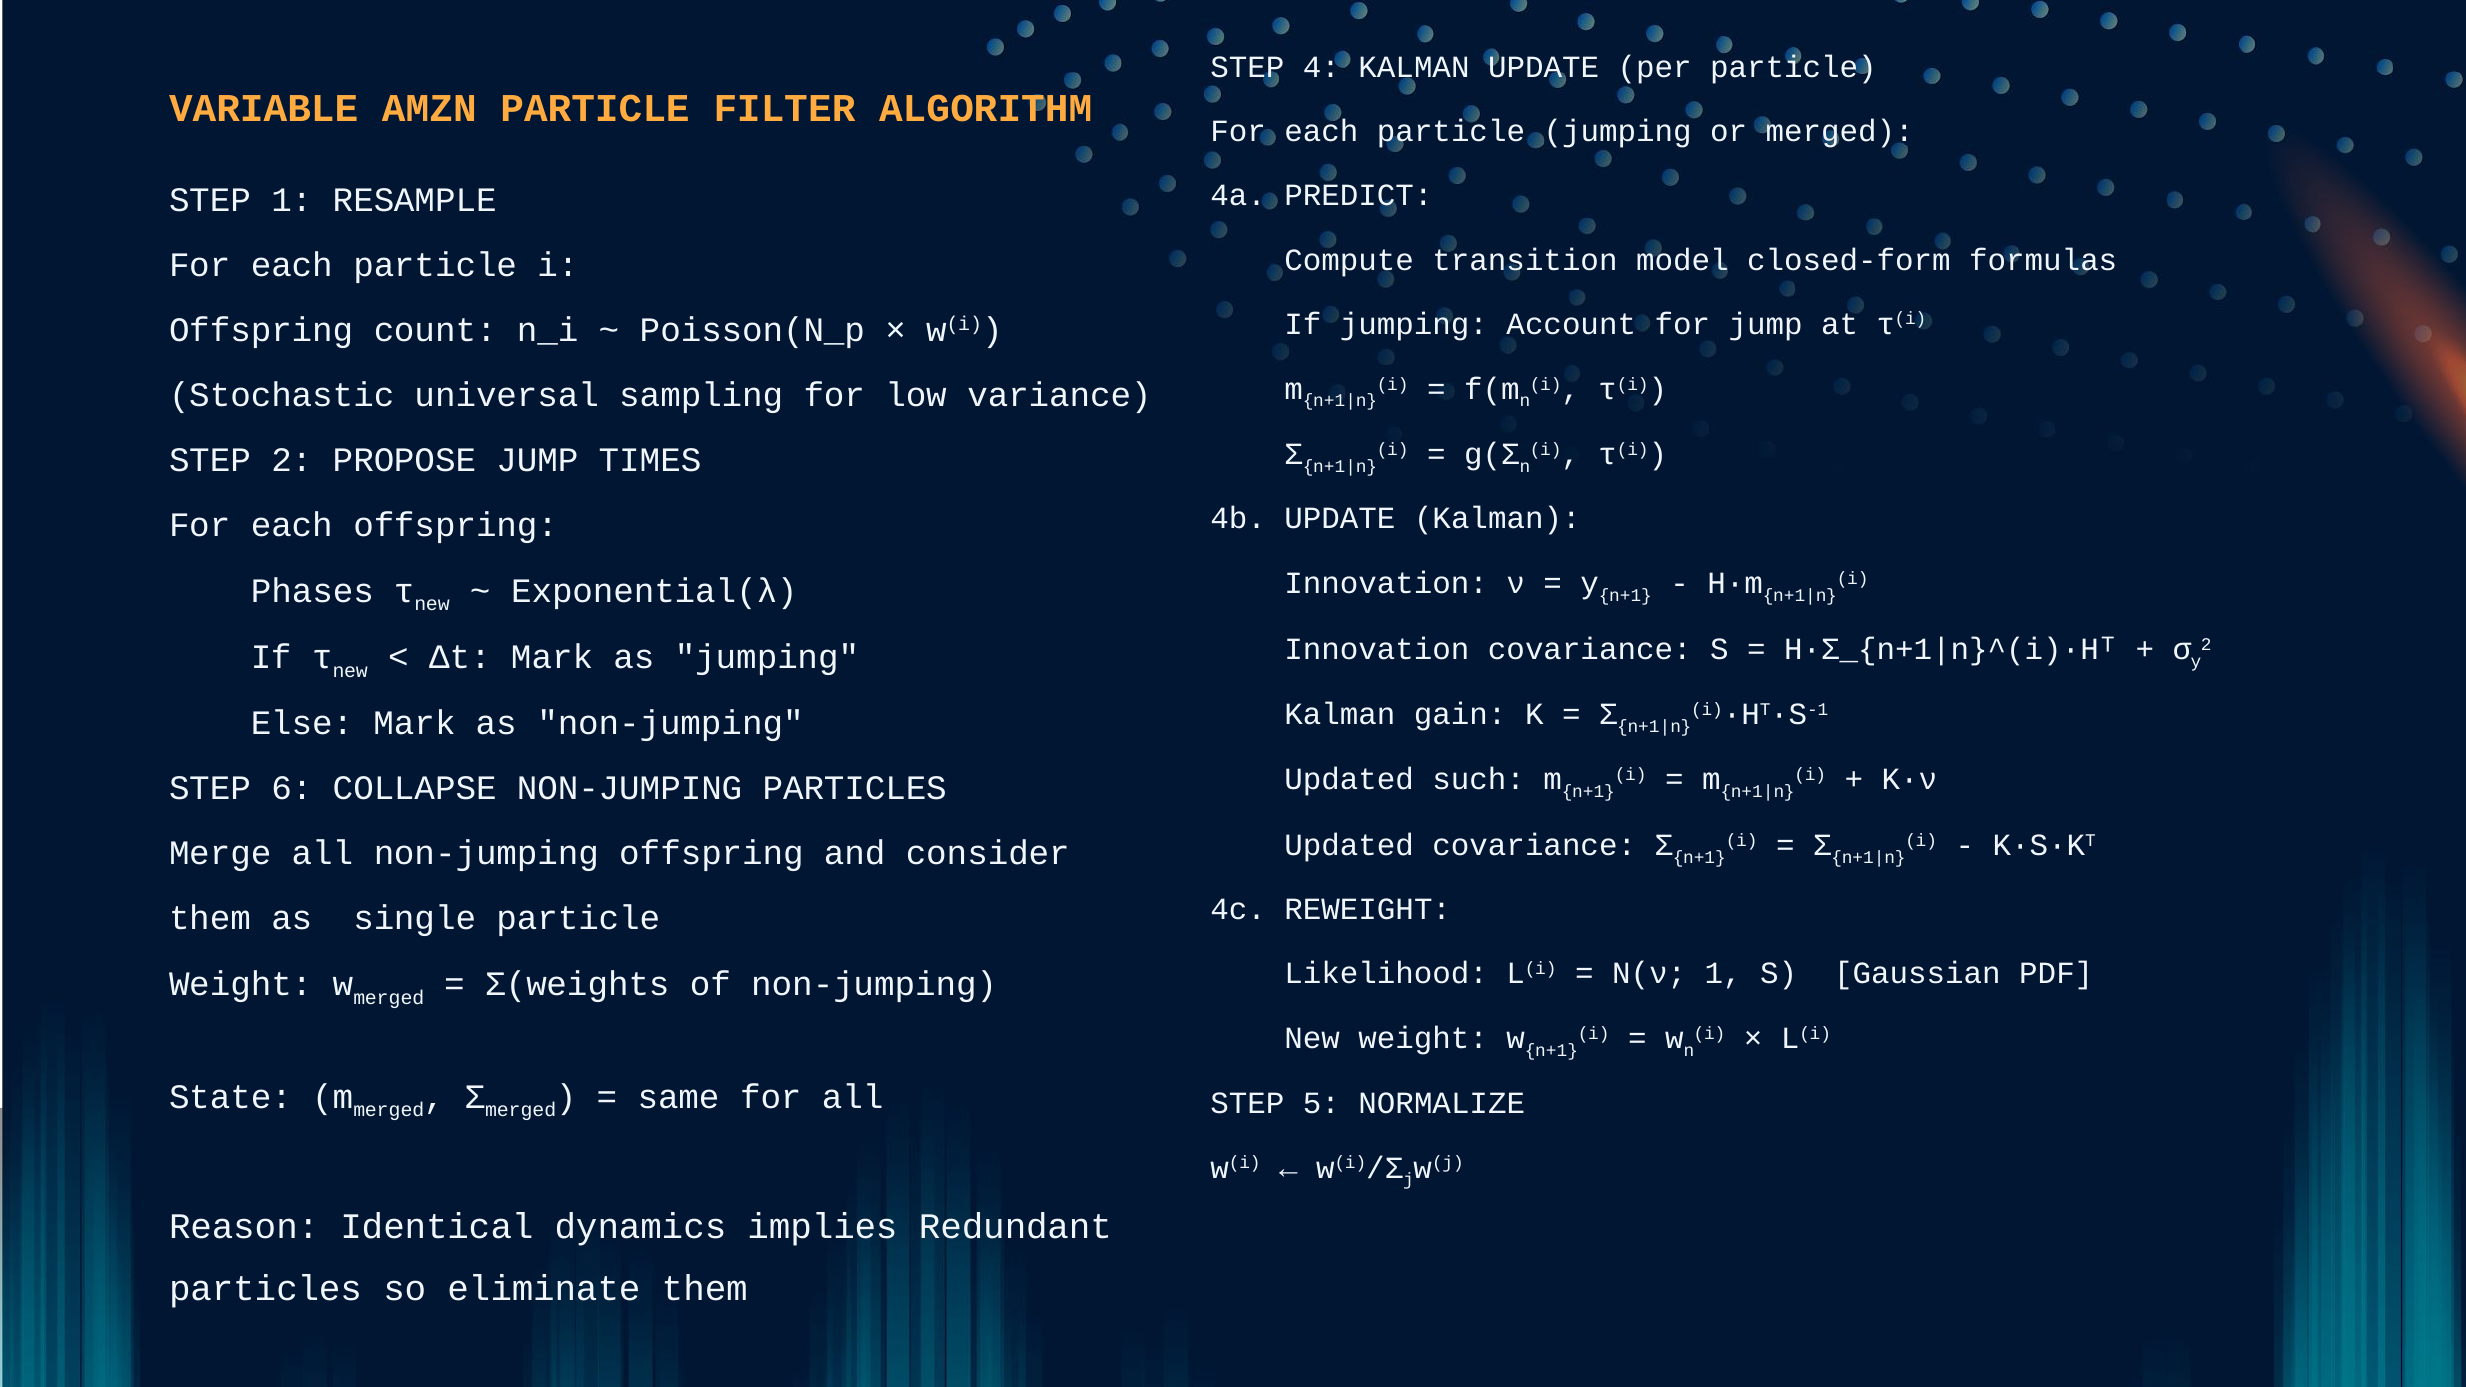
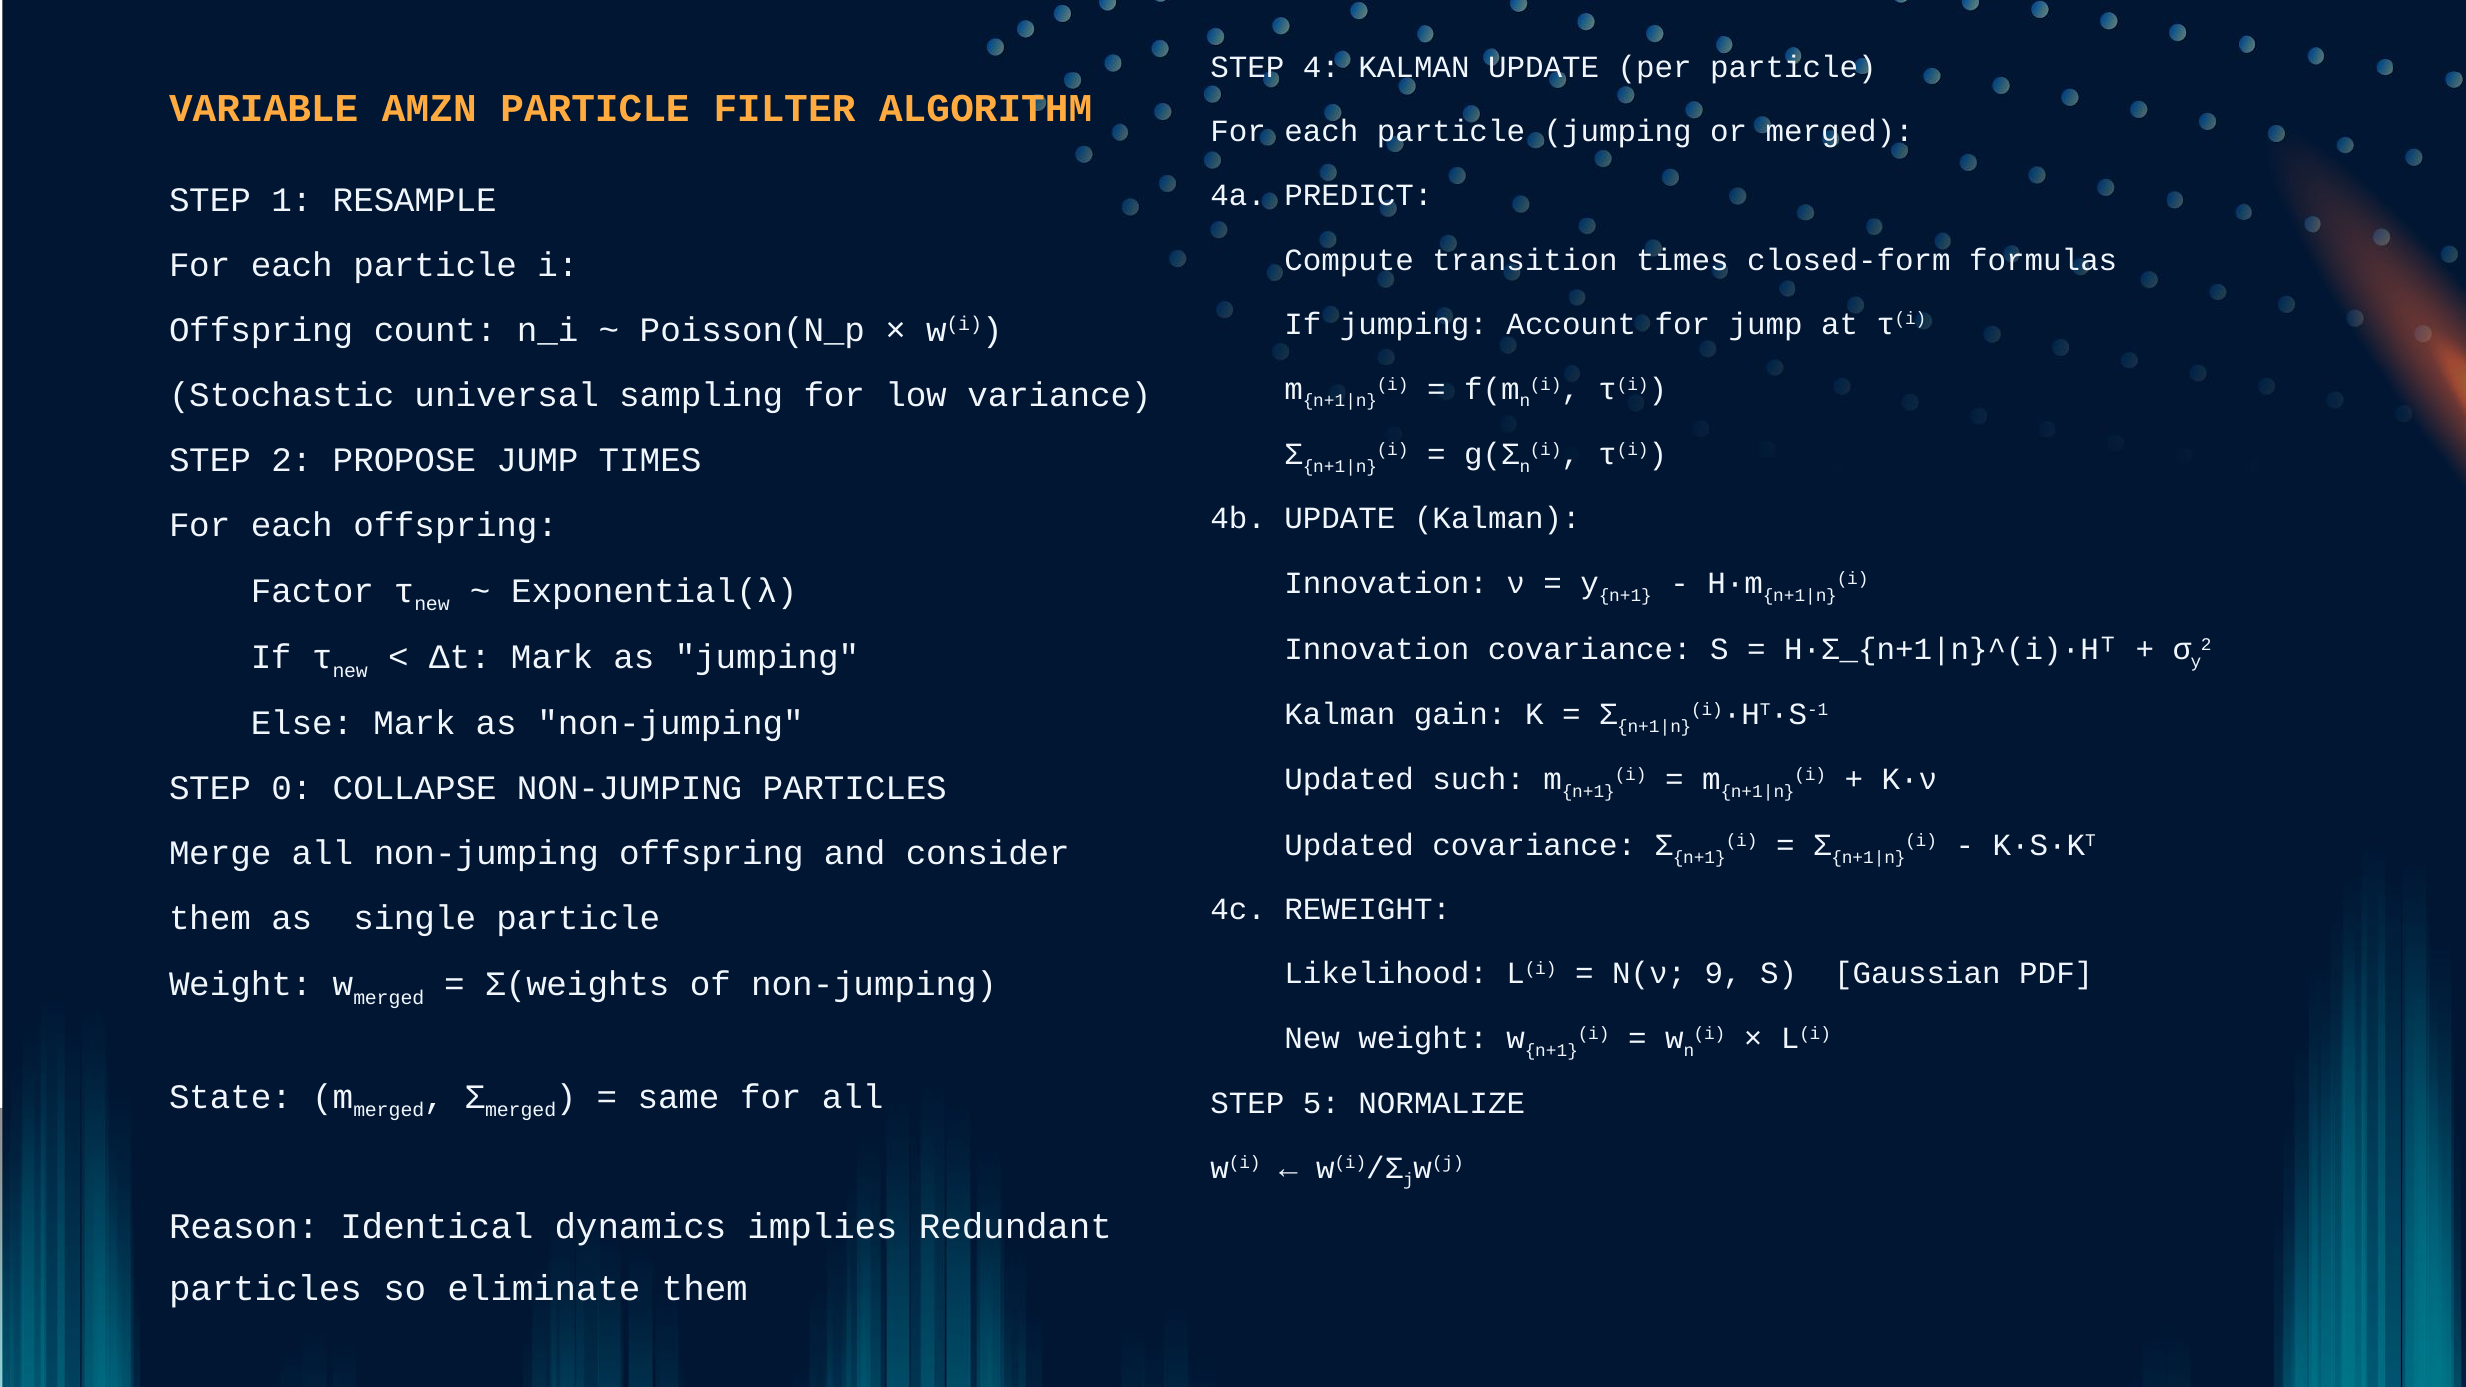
transition model: model -> times
Phases: Phases -> Factor
6: 6 -> 0
N(ν 1: 1 -> 9
